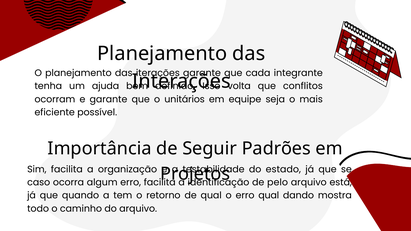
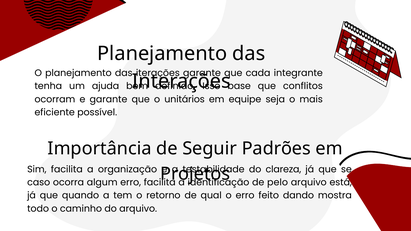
volta: volta -> base
estado: estado -> clareza
erro qual: qual -> feito
